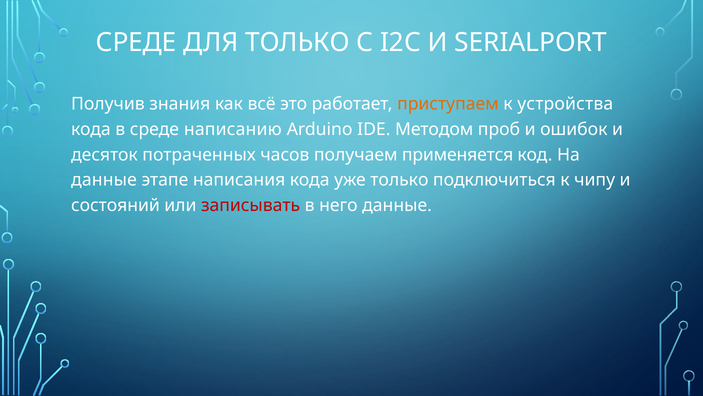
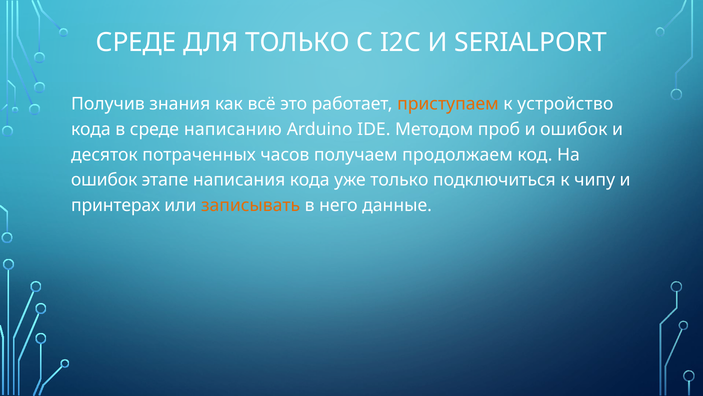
устройства: устройства -> устройство
применяется: применяется -> продолжаем
данные at (104, 180): данные -> ошибок
состояний: состояний -> принтерах
записывать colour: red -> orange
